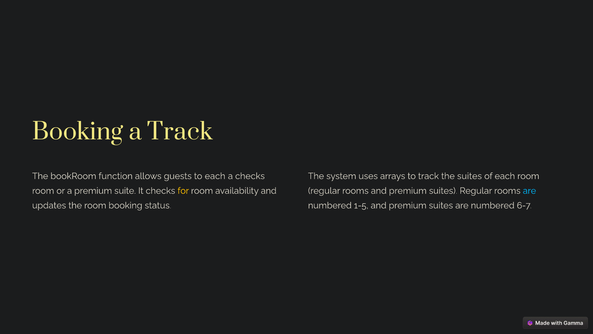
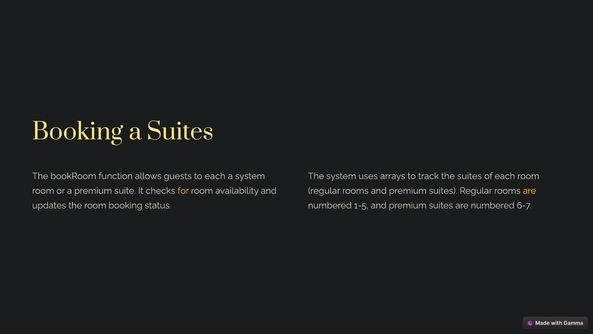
a Track: Track -> Suites
a checks: checks -> system
are at (529, 191) colour: light blue -> yellow
